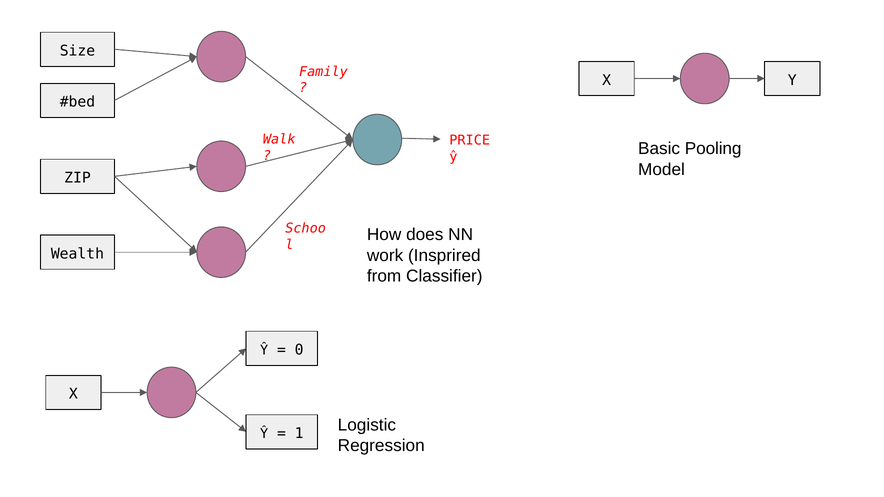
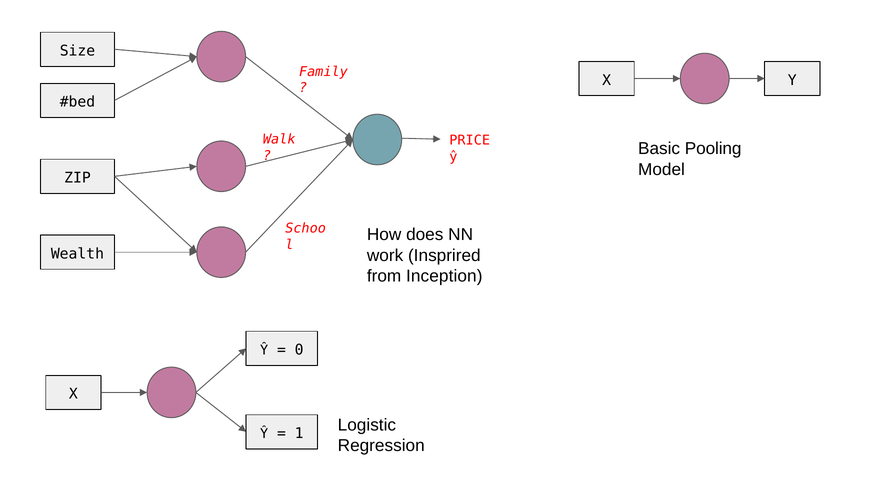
Classifier: Classifier -> Inception
